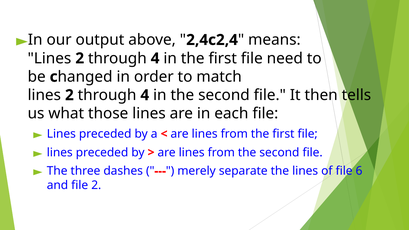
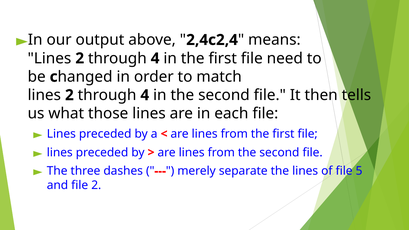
6: 6 -> 5
